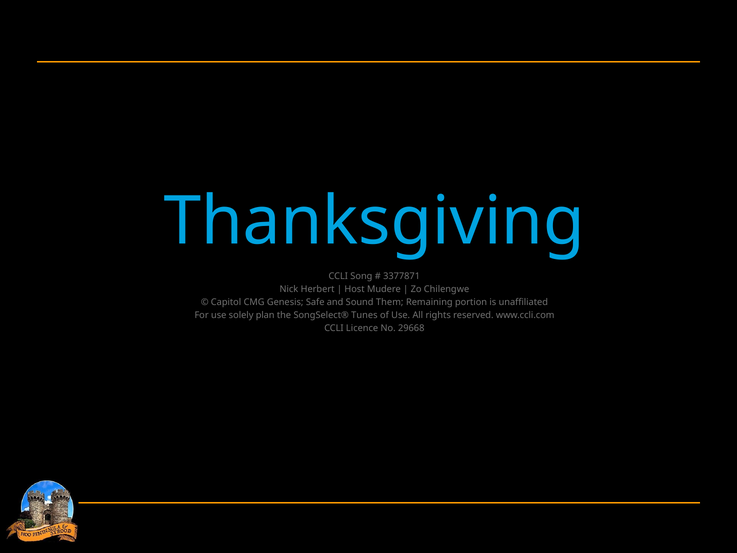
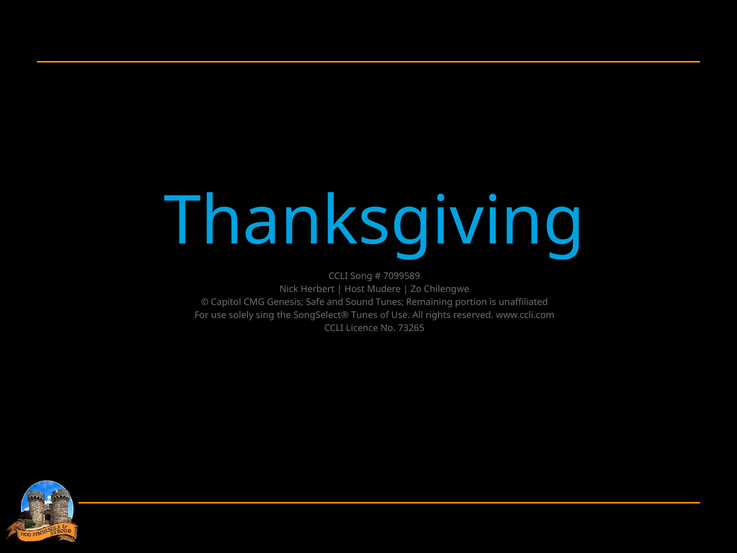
3377871: 3377871 -> 7099589
Sound Them: Them -> Tunes
plan: plan -> sing
29668: 29668 -> 73265
